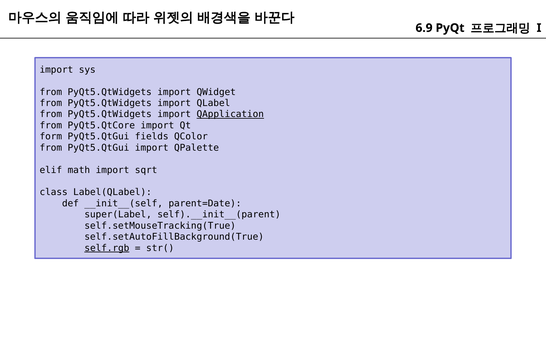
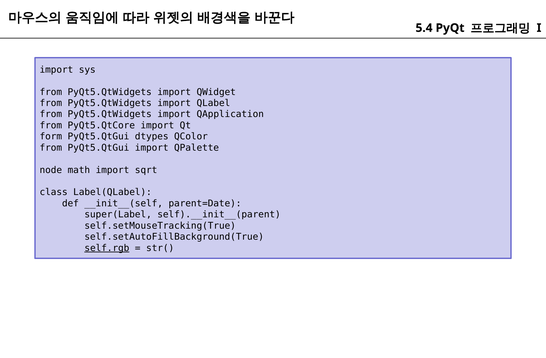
6.9: 6.9 -> 5.4
QApplication underline: present -> none
fields: fields -> dtypes
elif: elif -> node
